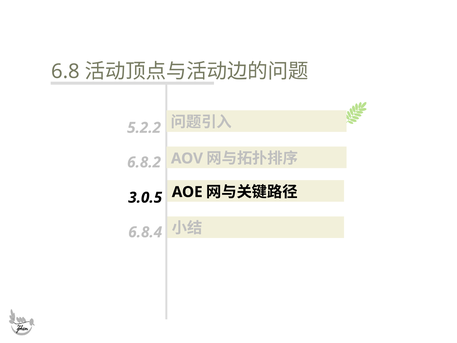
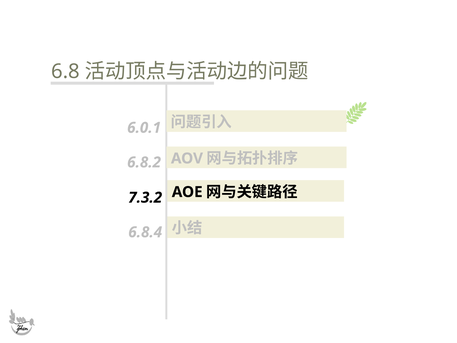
5.2.2: 5.2.2 -> 6.0.1
3.0.5: 3.0.5 -> 7.3.2
